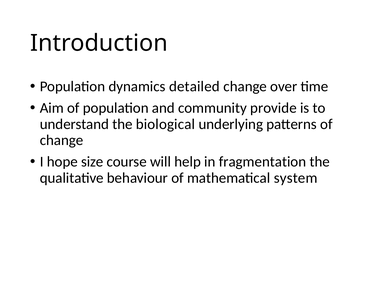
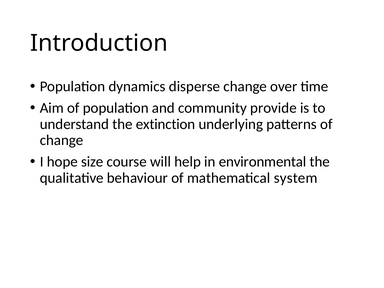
detailed: detailed -> disperse
biological: biological -> extinction
fragmentation: fragmentation -> environmental
